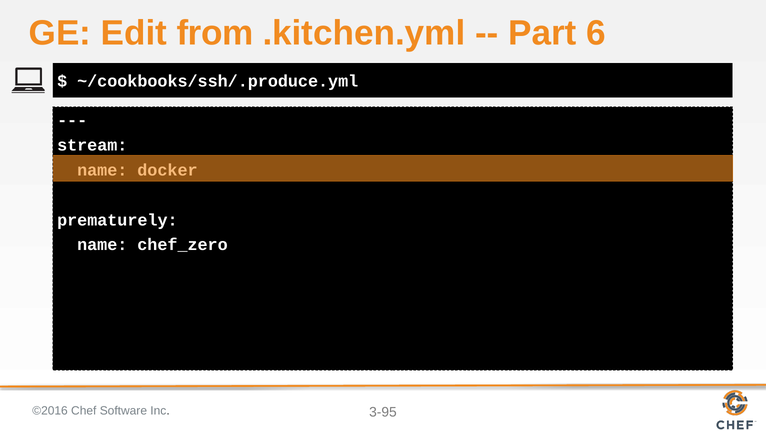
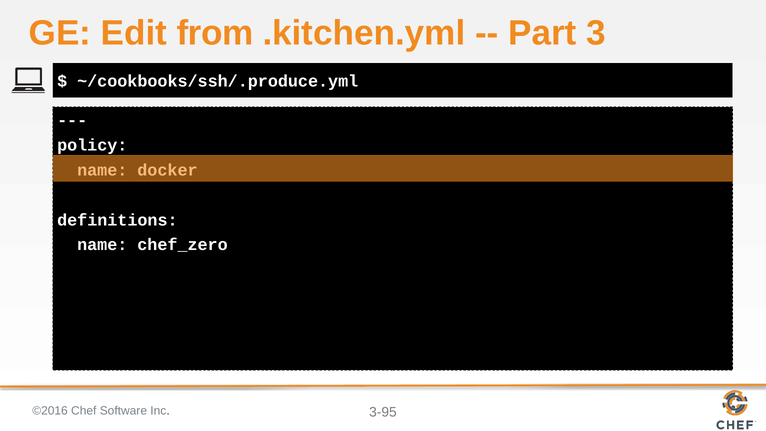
6: 6 -> 3
stream: stream -> policy
prematurely: prematurely -> definitions
